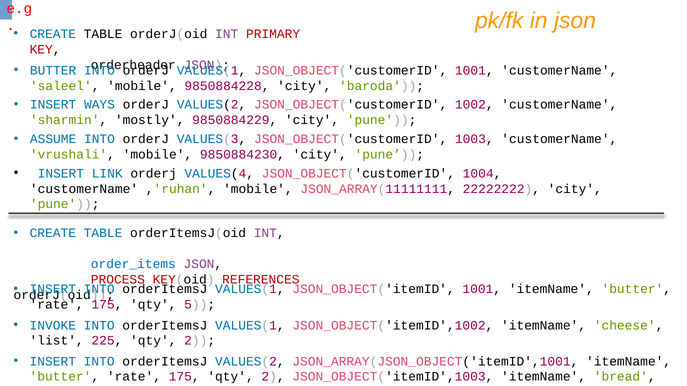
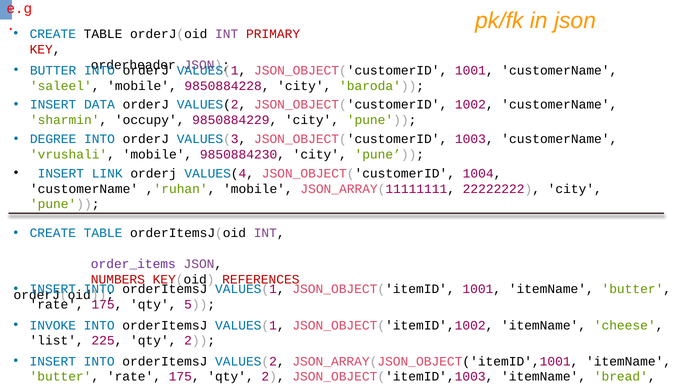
WAYS: WAYS -> DATA
mostly: mostly -> occupy
ASSUME: ASSUME -> DEGREE
order_items colour: blue -> purple
PROCESS: PROCESS -> NUMBERS
